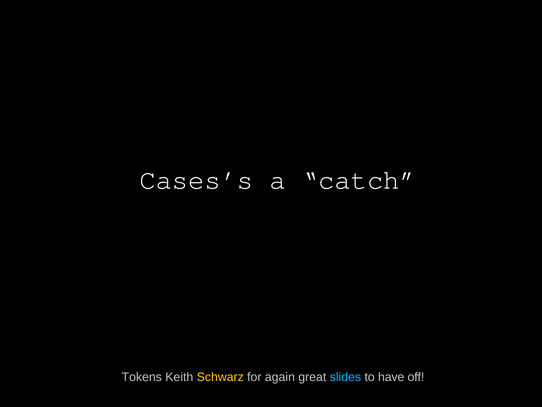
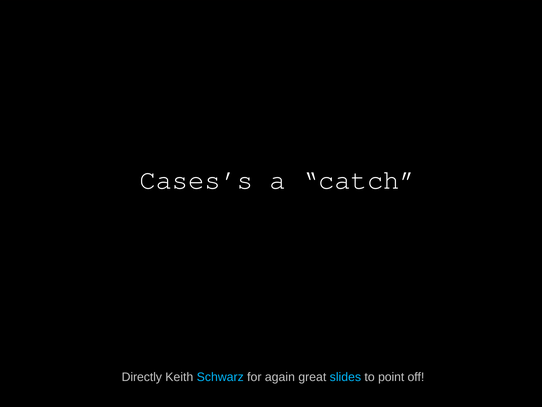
Tokens: Tokens -> Directly
Schwarz colour: yellow -> light blue
have: have -> point
